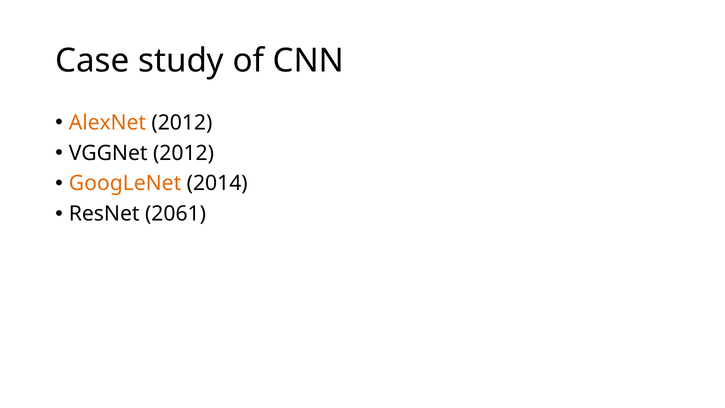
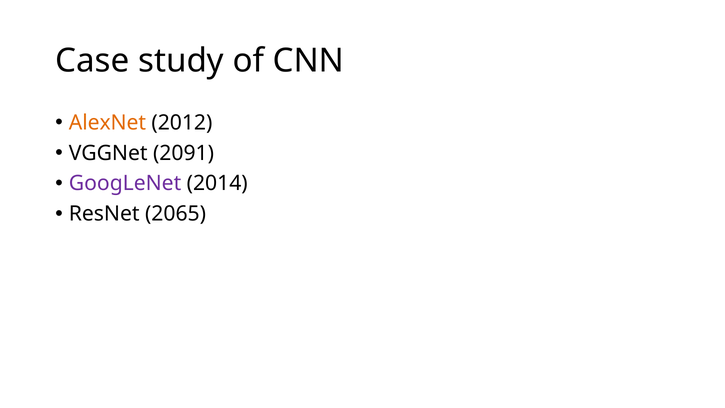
VGGNet 2012: 2012 -> 2091
GoogLeNet colour: orange -> purple
2061: 2061 -> 2065
